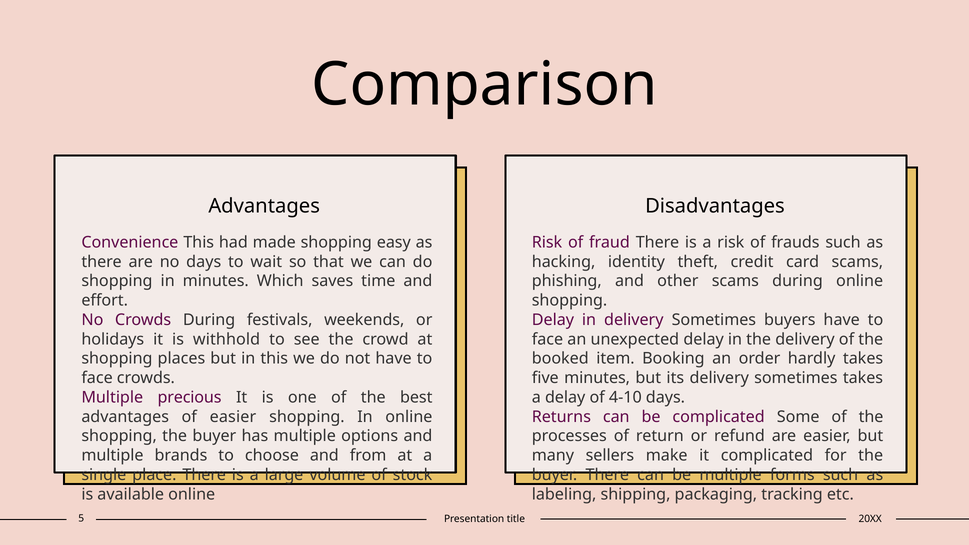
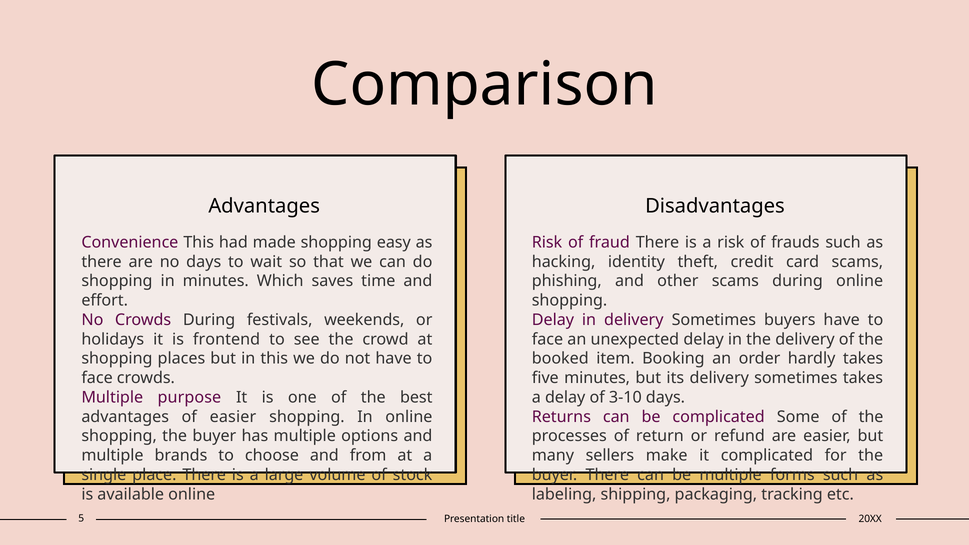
withhold: withhold -> frontend
precious: precious -> purpose
4-10: 4-10 -> 3-10
